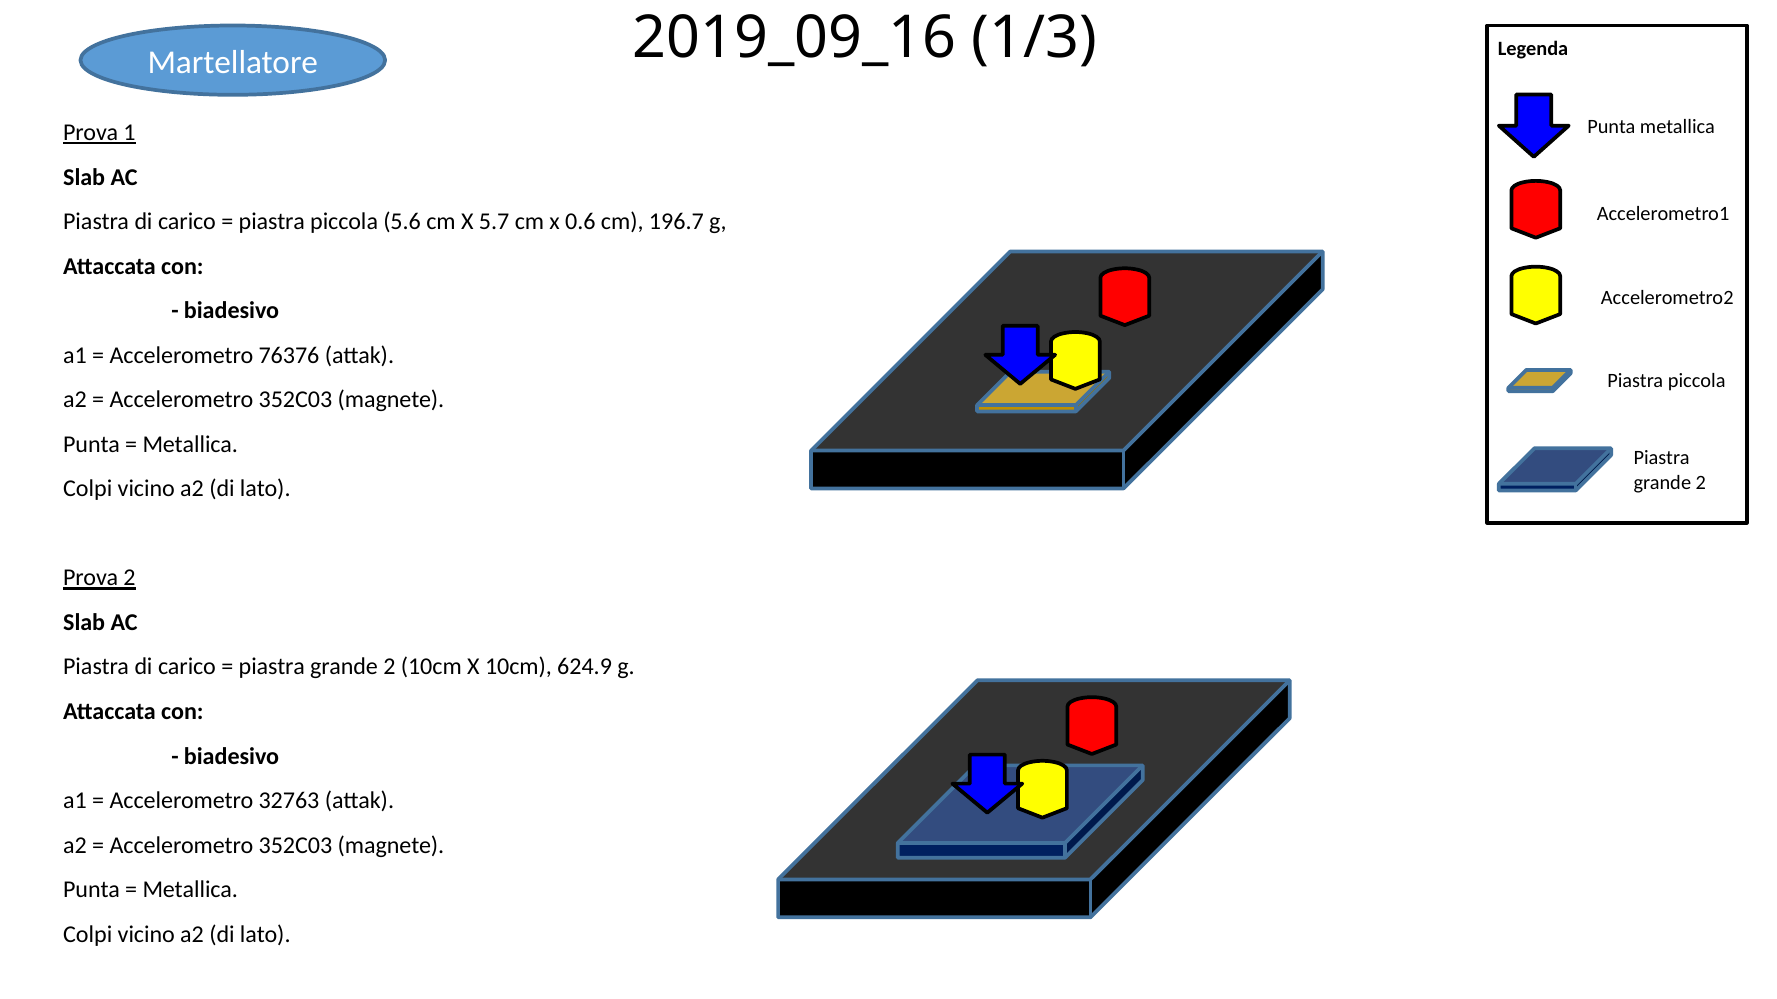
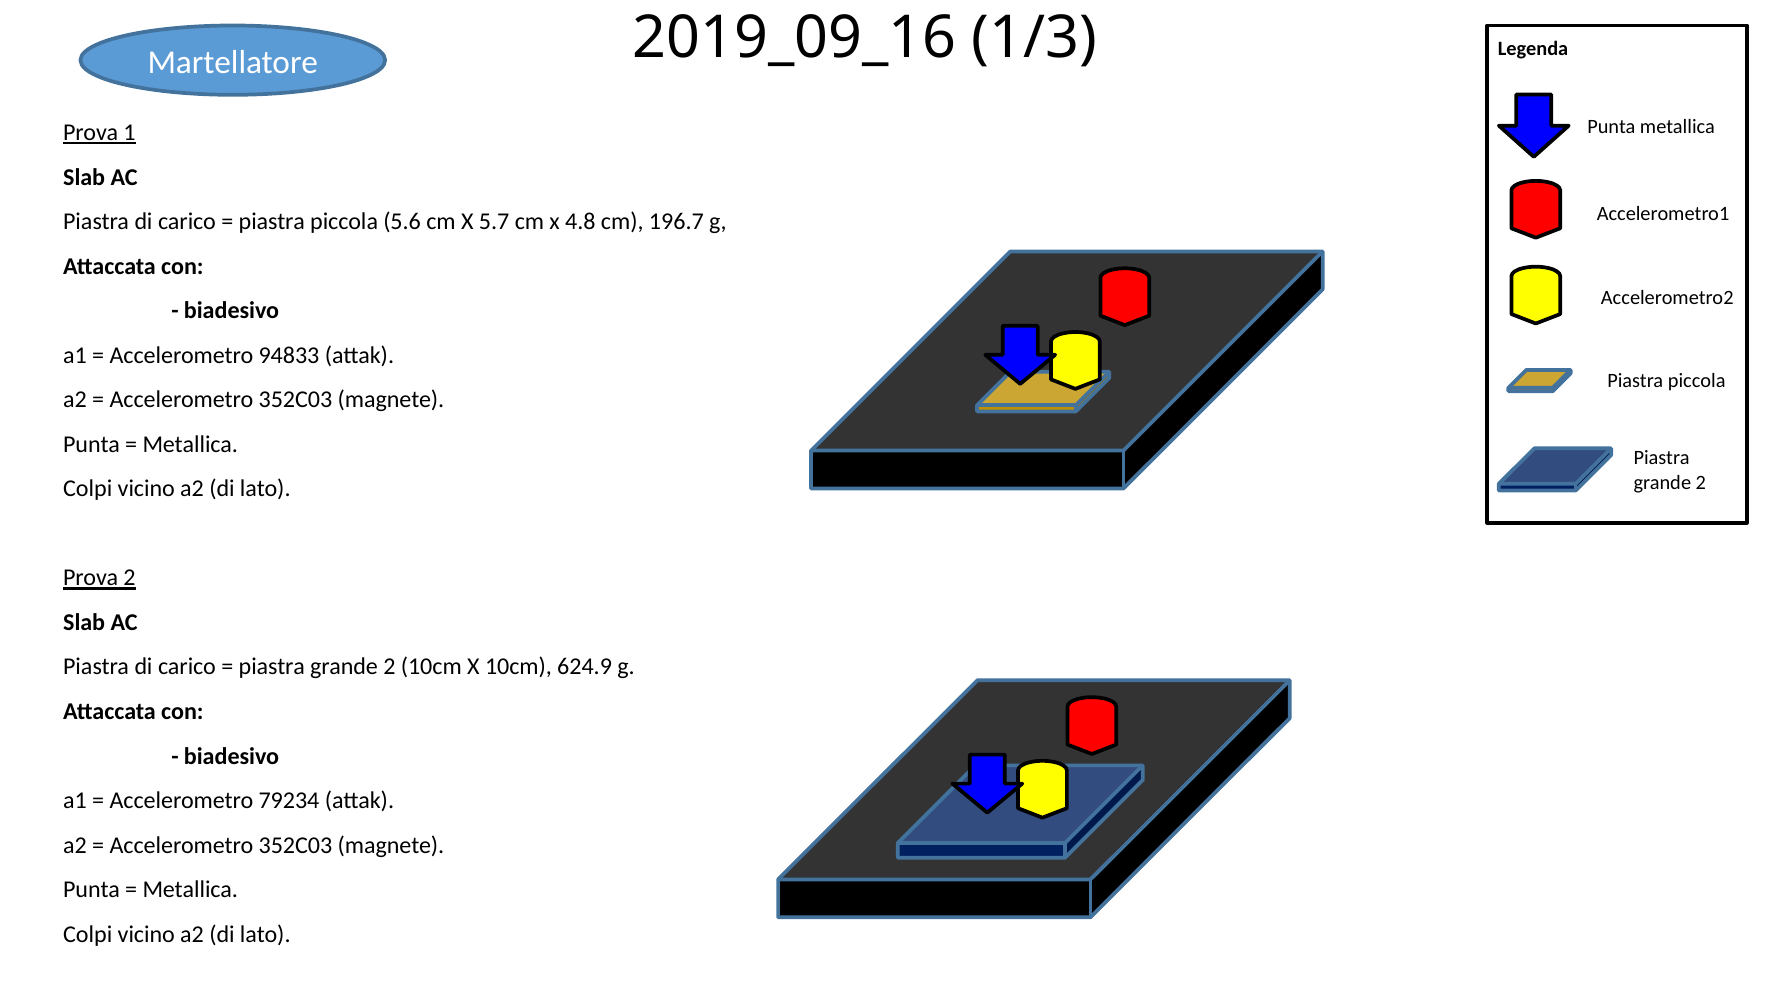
0.6: 0.6 -> 4.8
76376: 76376 -> 94833
32763: 32763 -> 79234
